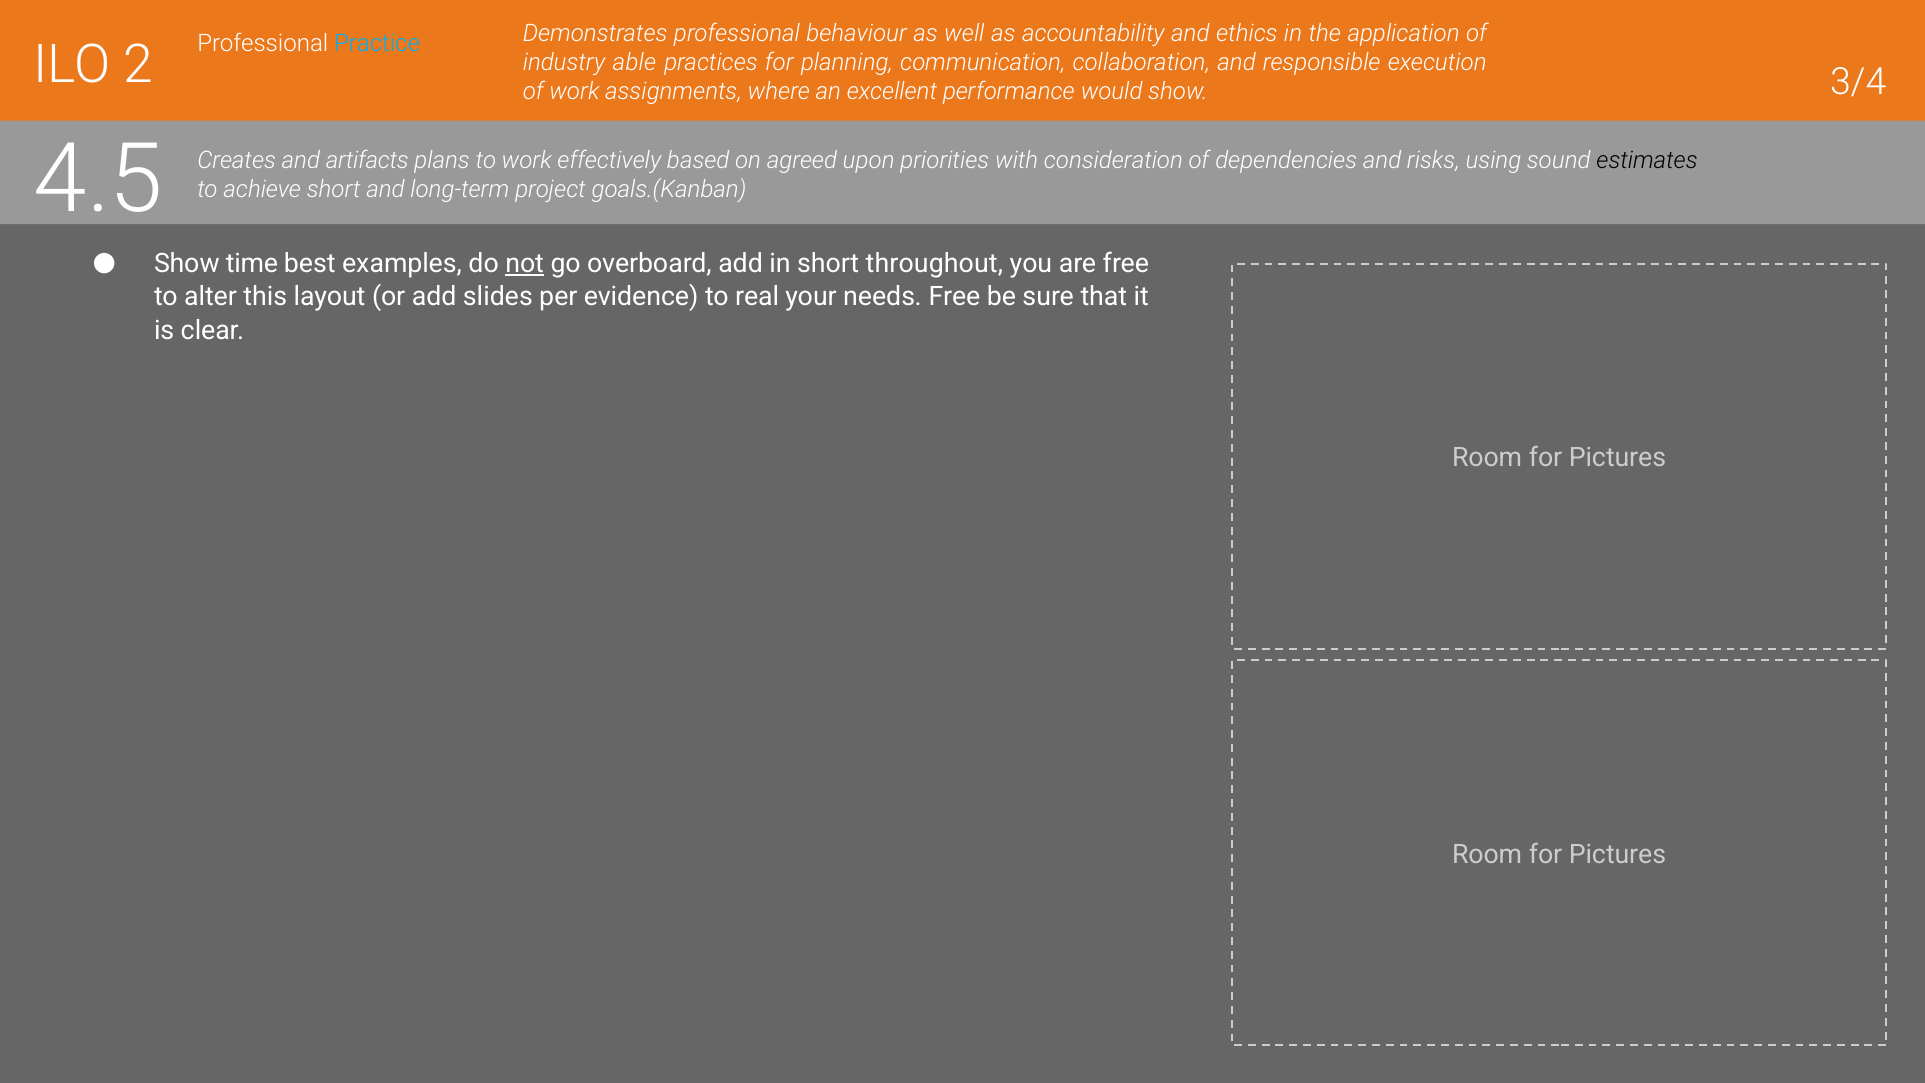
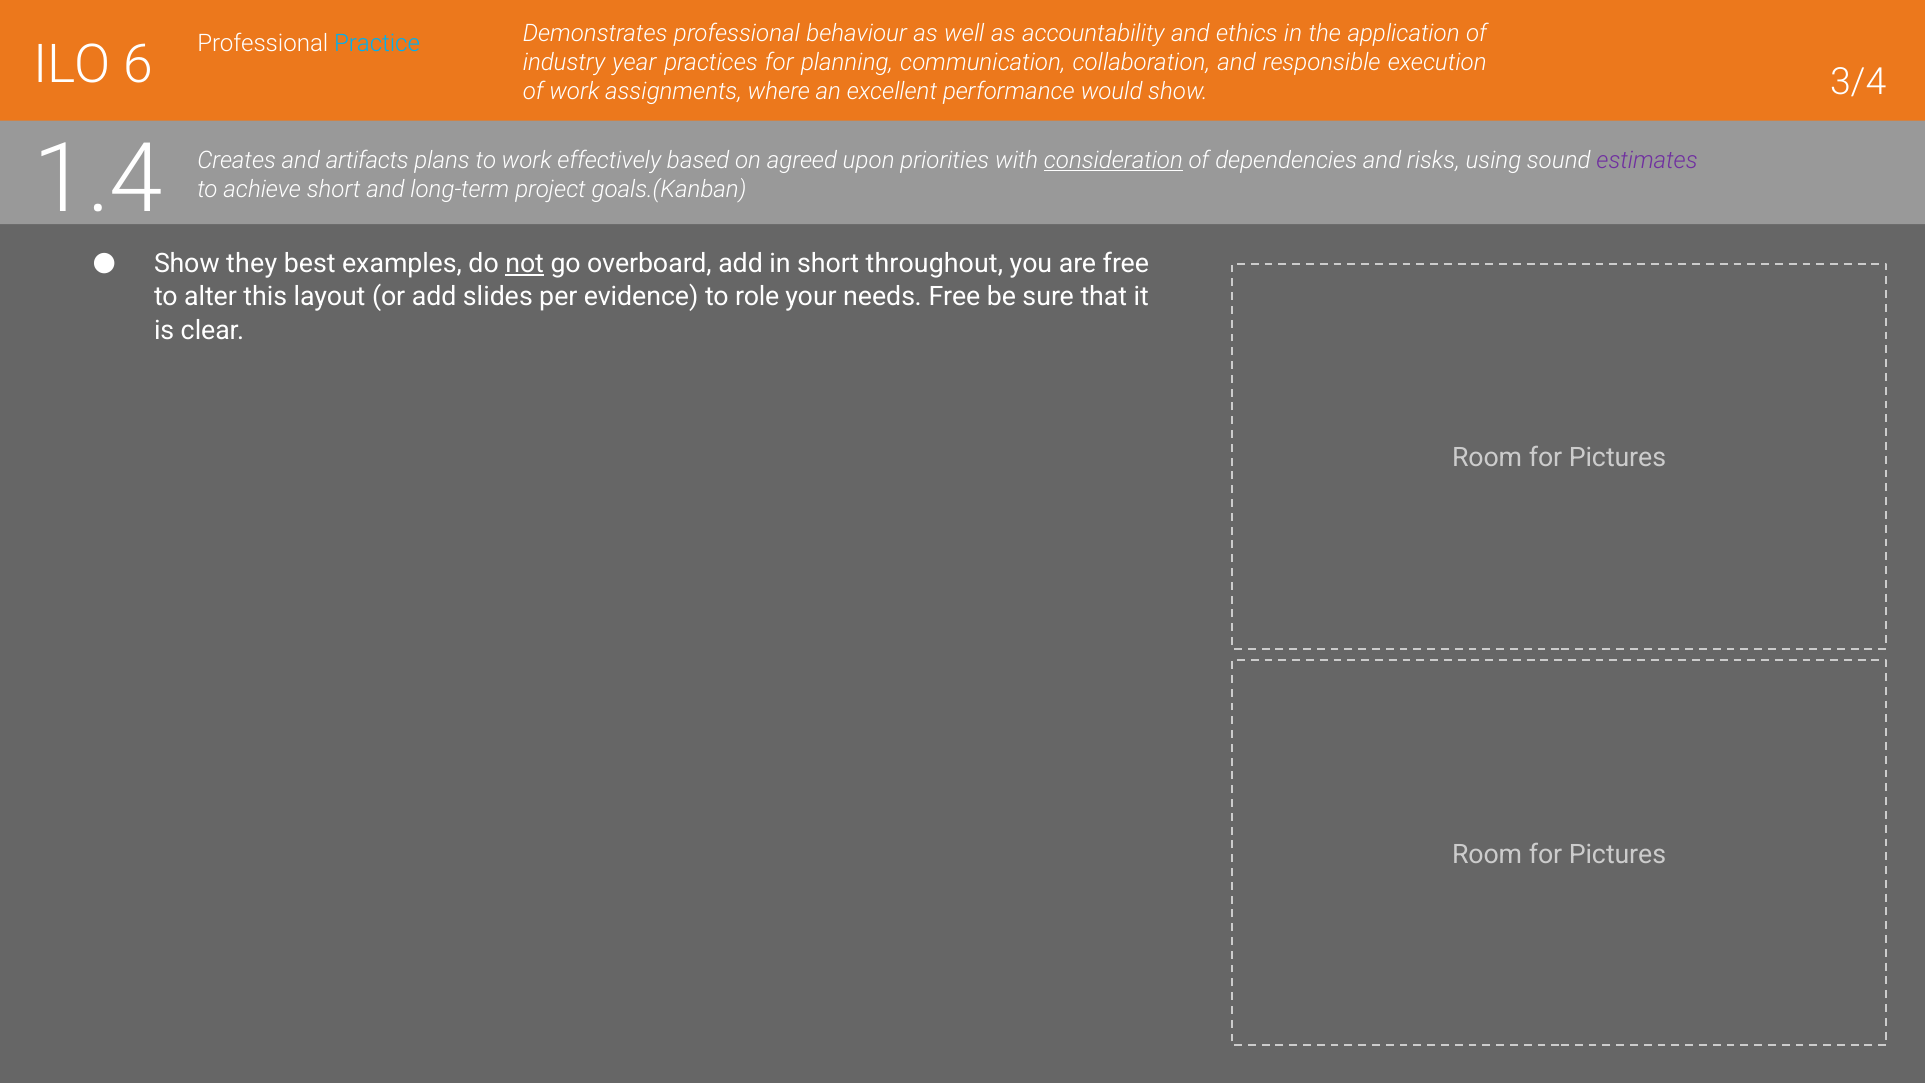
2: 2 -> 6
able: able -> year
4.5: 4.5 -> 1.4
consideration underline: none -> present
estimates colour: black -> purple
time: time -> they
real: real -> role
